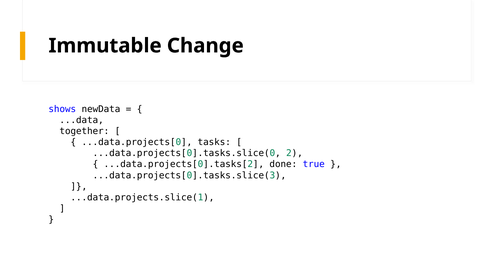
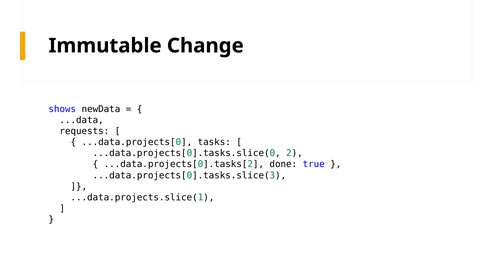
together: together -> requests
